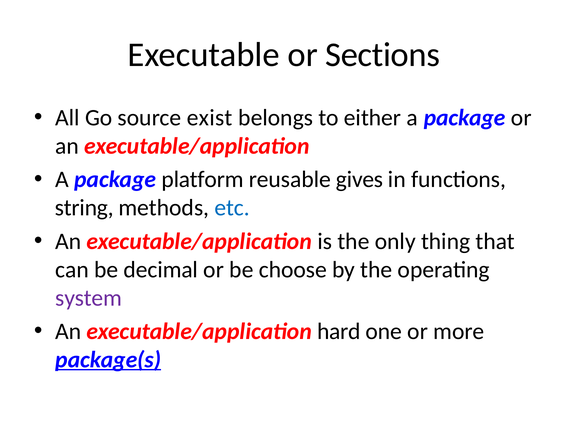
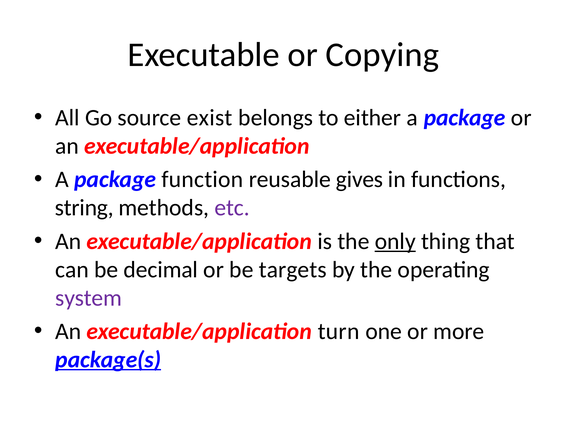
Sections: Sections -> Copying
platform: platform -> function
etc colour: blue -> purple
only underline: none -> present
choose: choose -> targets
hard: hard -> turn
